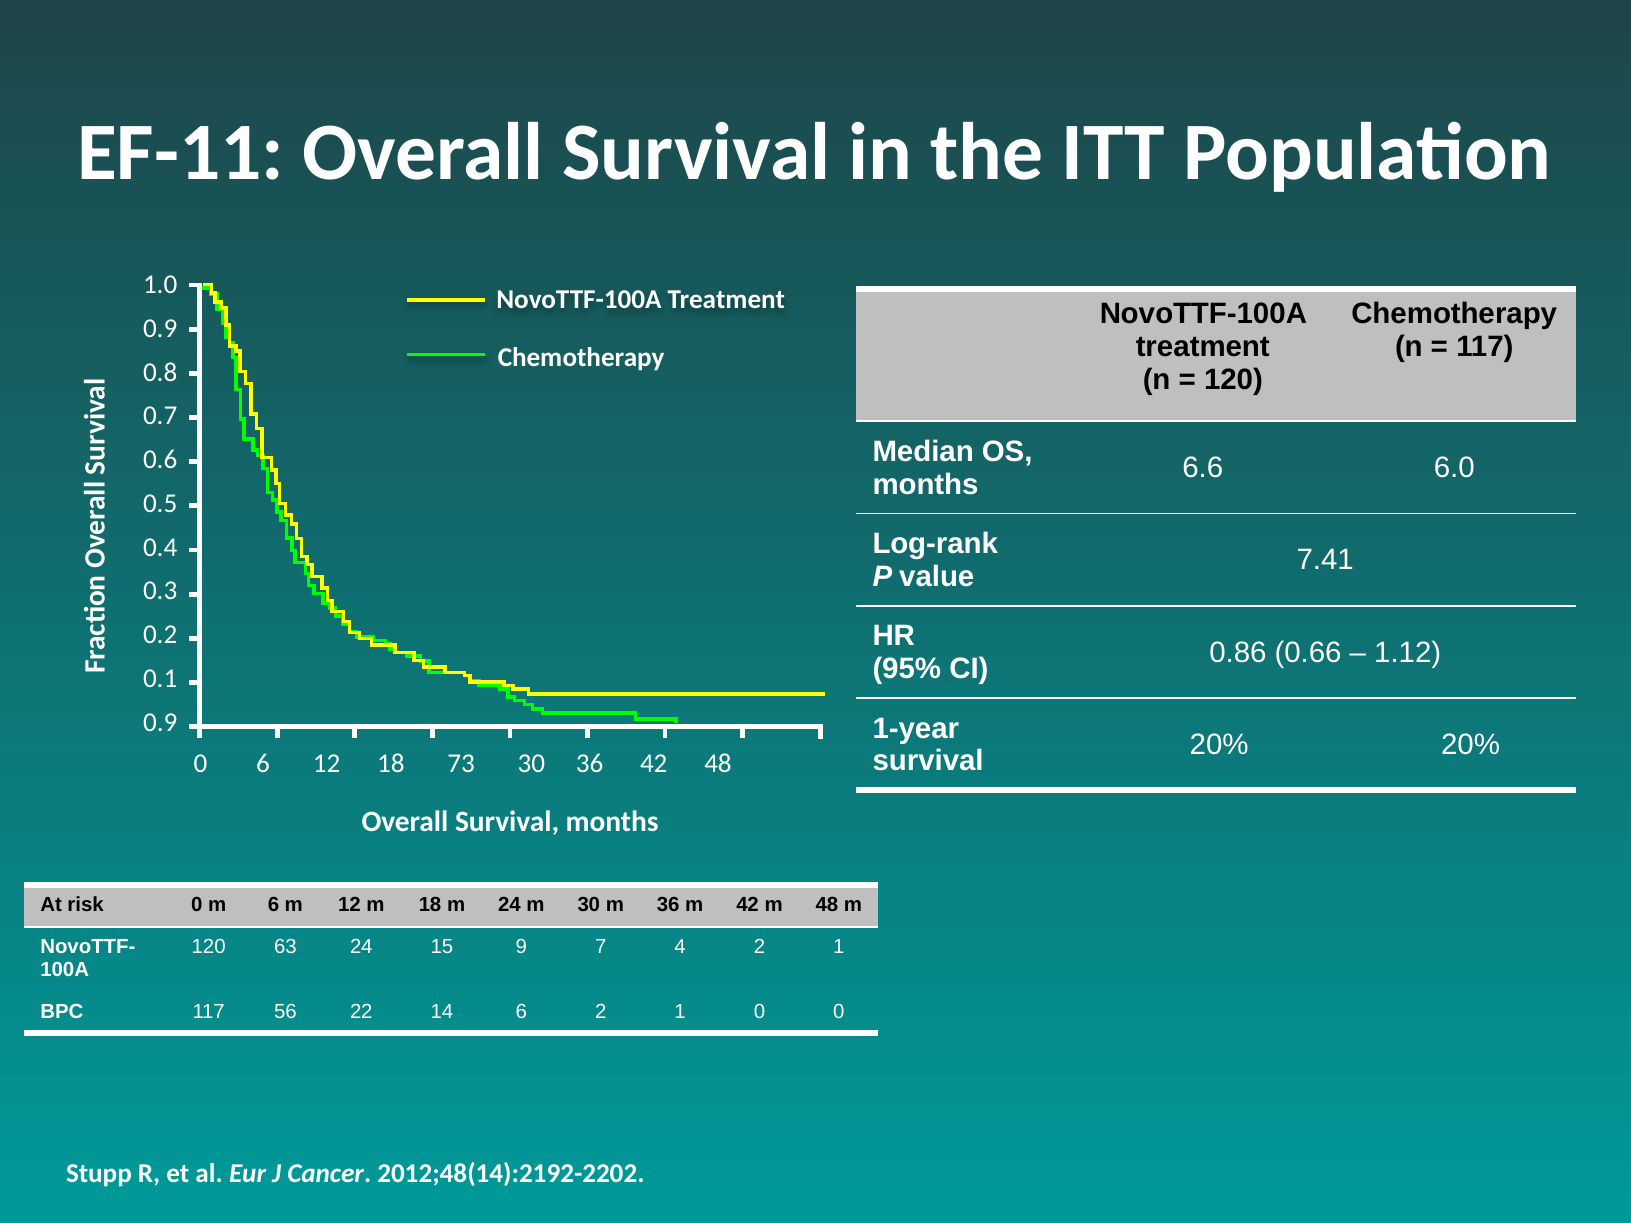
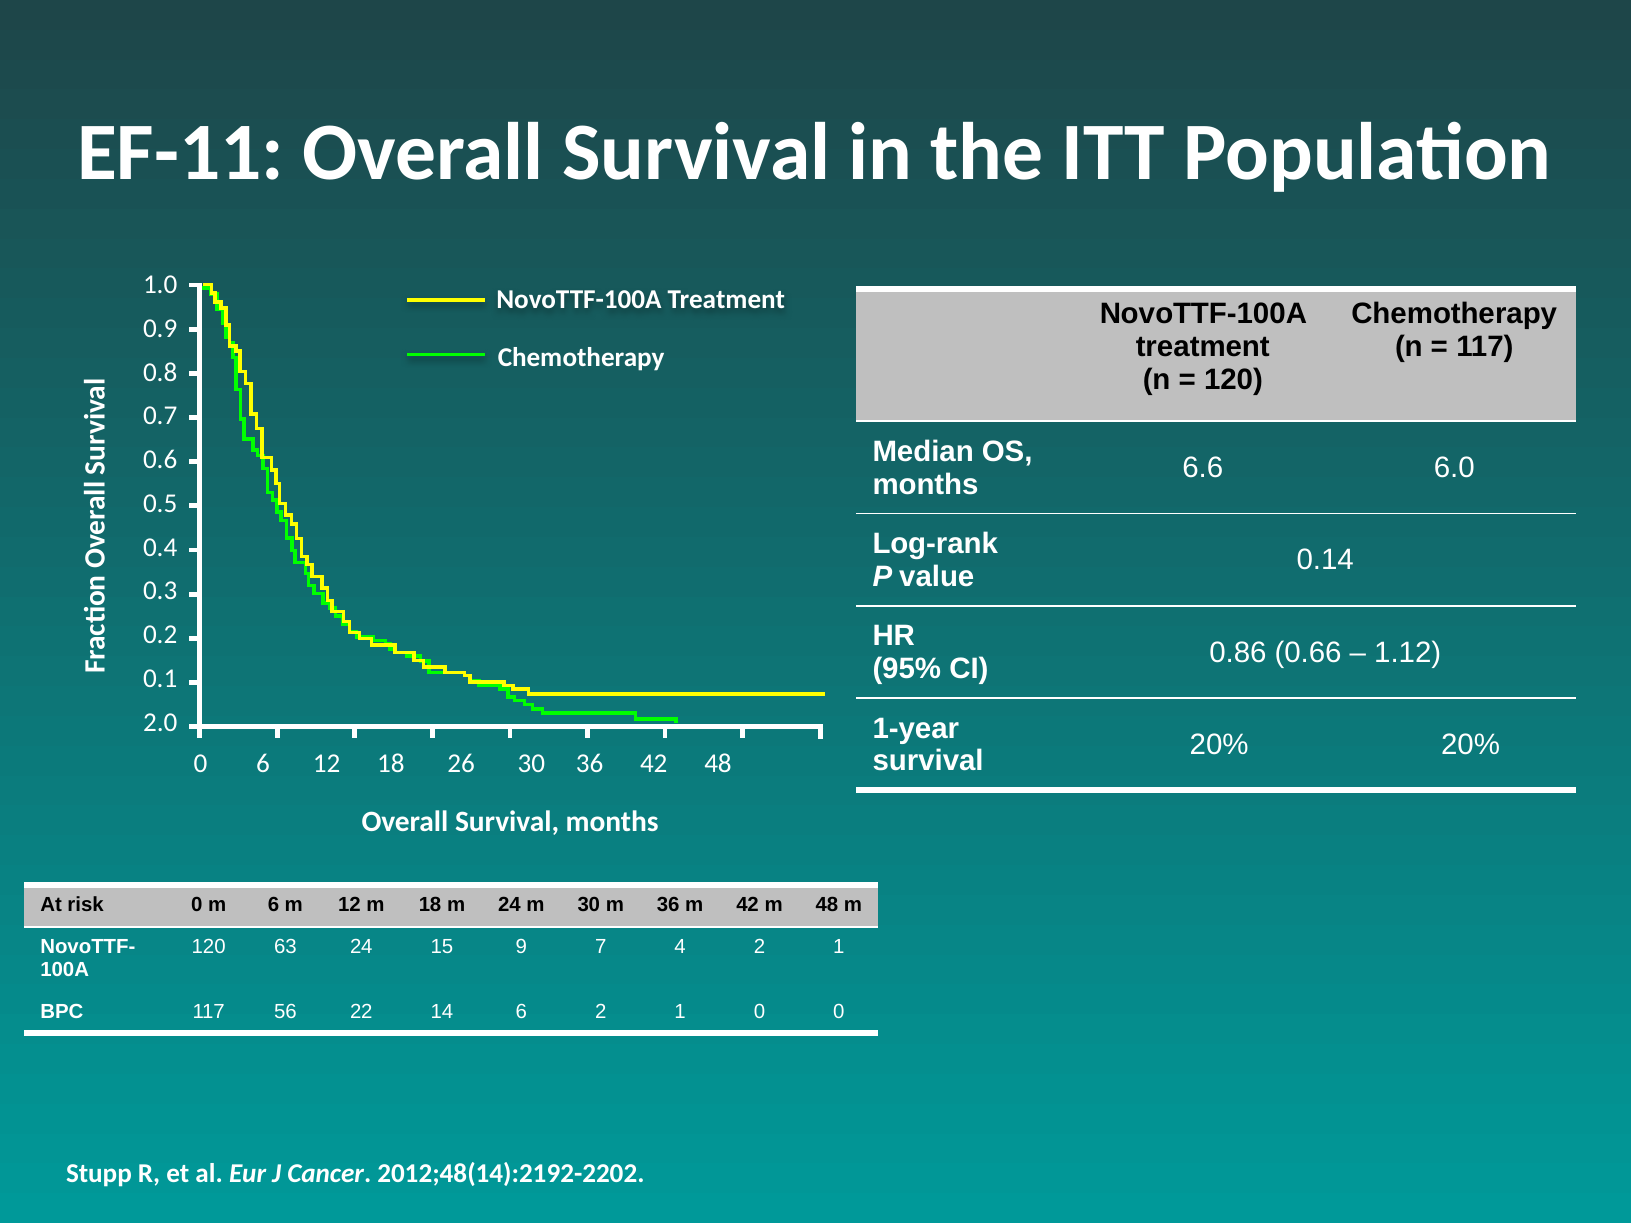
7.41: 7.41 -> 0.14
0.9 at (160, 722): 0.9 -> 2.0
73: 73 -> 26
